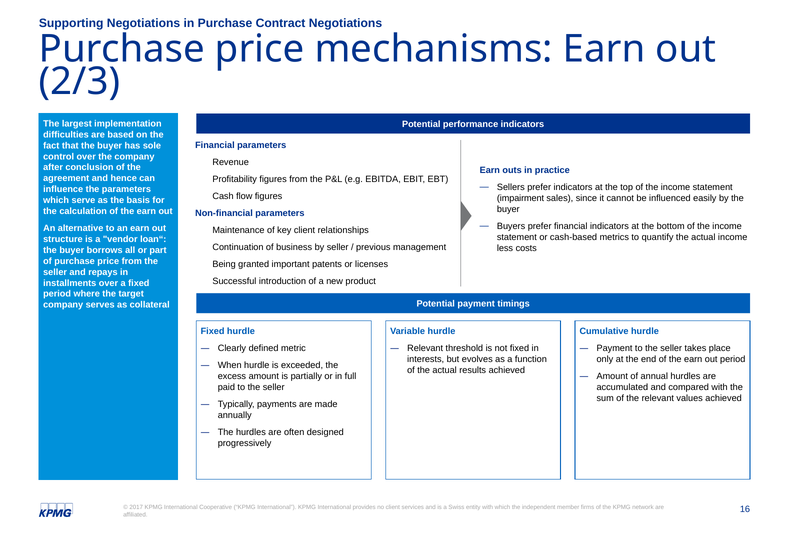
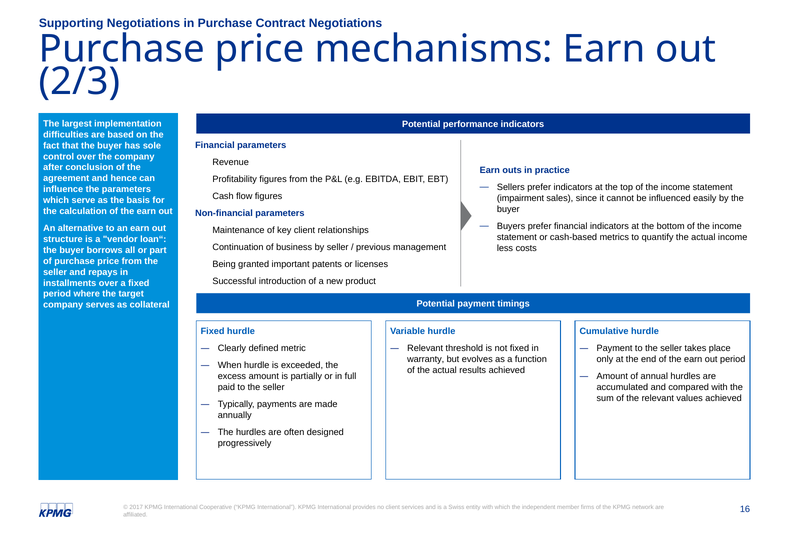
interests: interests -> warranty
